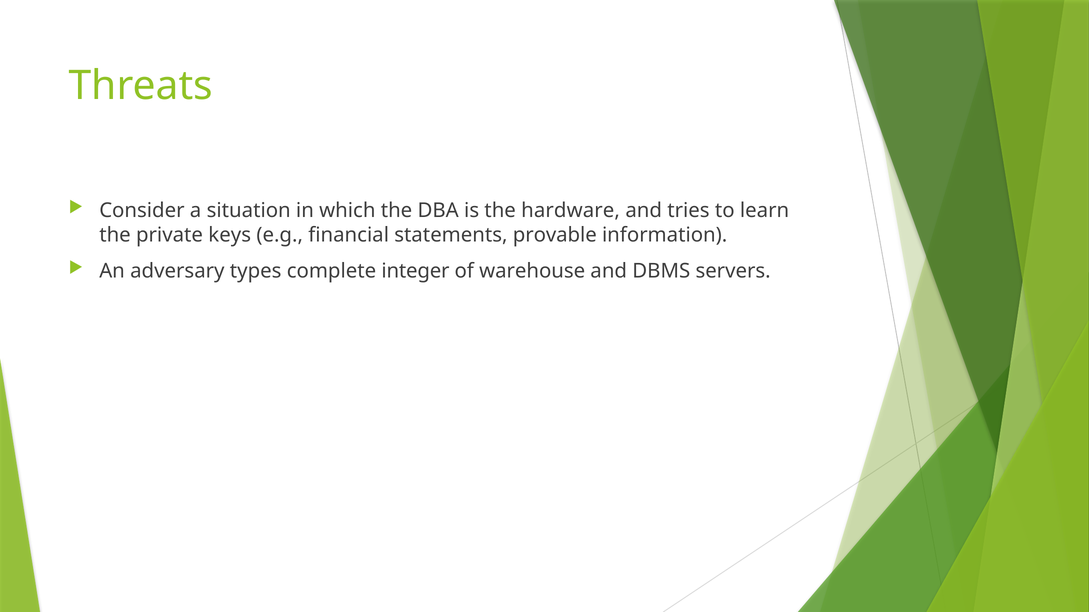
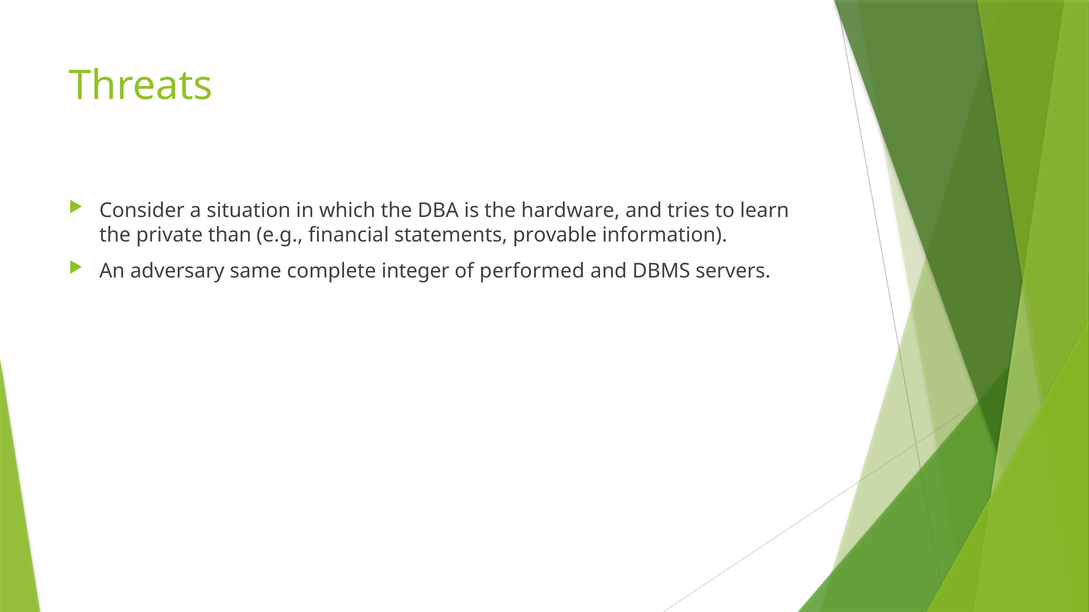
keys: keys -> than
types: types -> same
warehouse: warehouse -> performed
